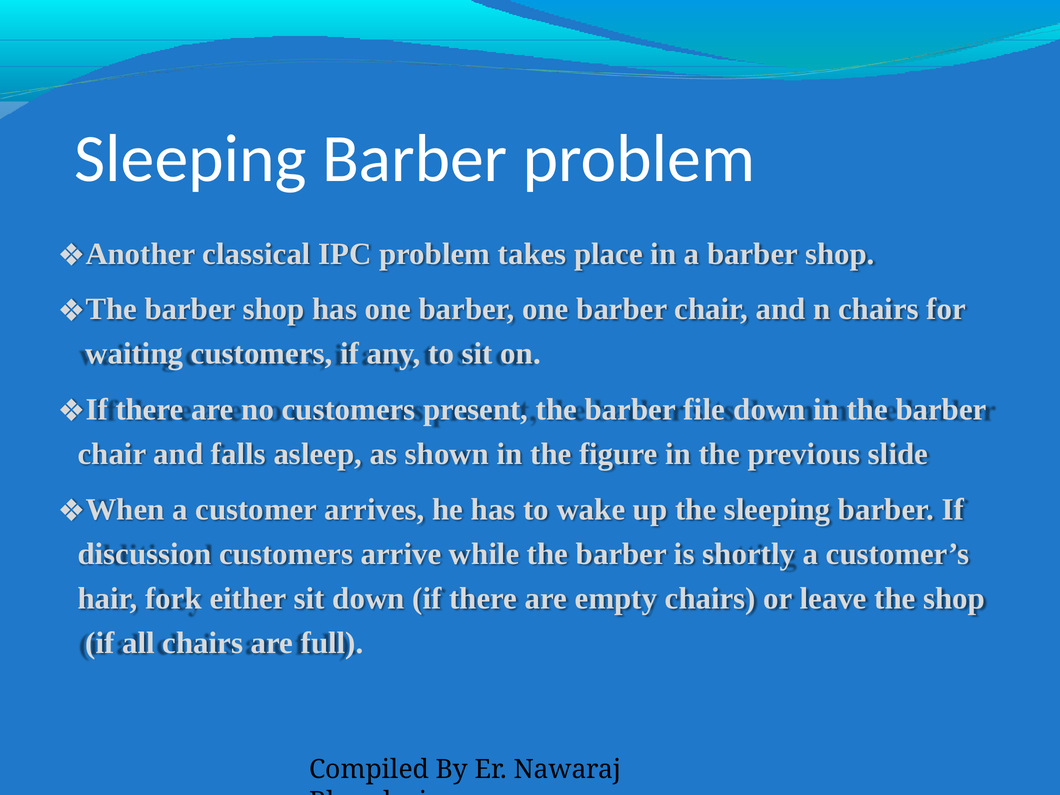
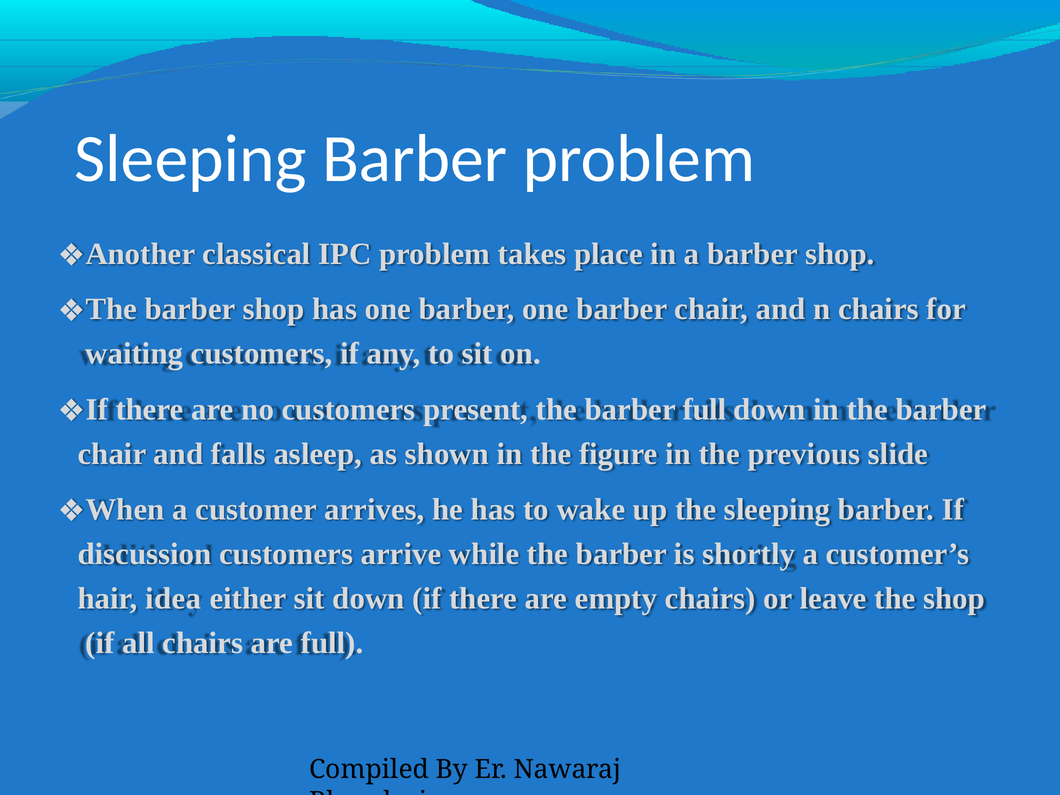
barber file: file -> full
fork: fork -> idea
